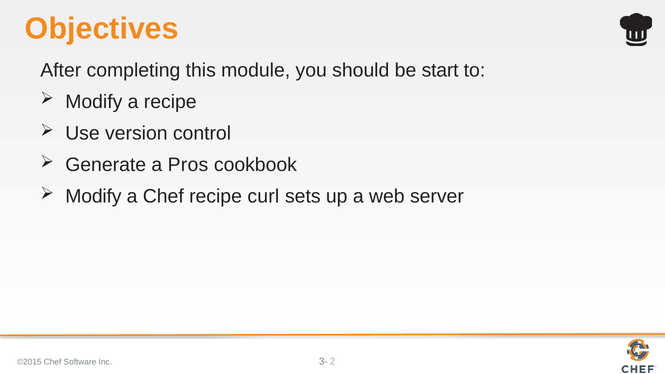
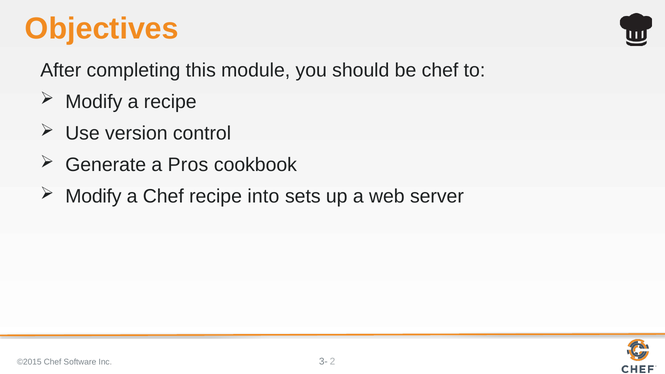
be start: start -> chef
curl: curl -> into
